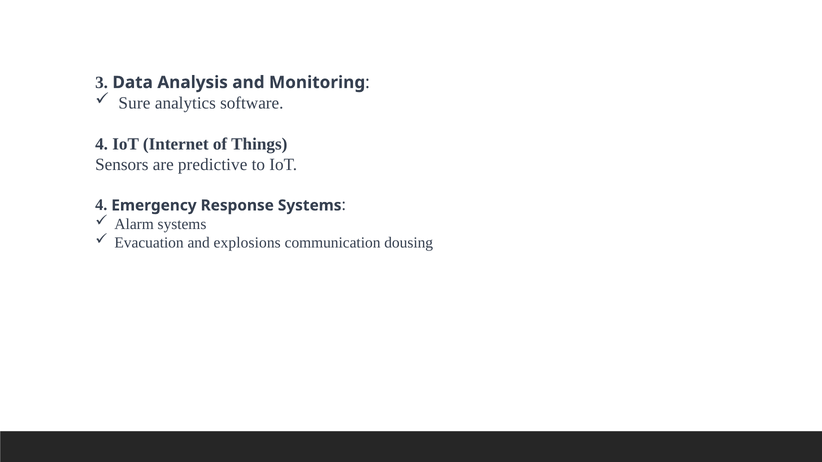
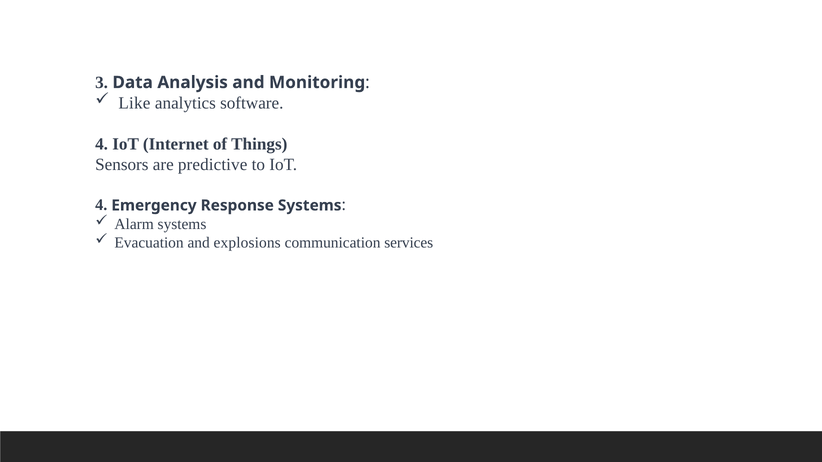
Sure: Sure -> Like
dousing: dousing -> services
